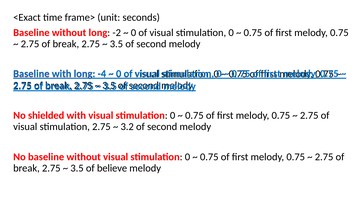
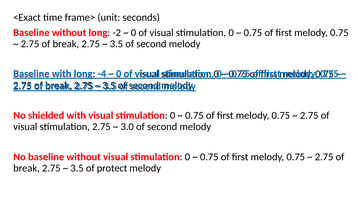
3.2: 3.2 -> 3.0
believe: believe -> protect
